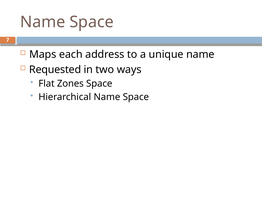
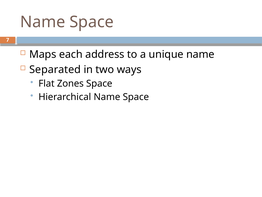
Requested: Requested -> Separated
